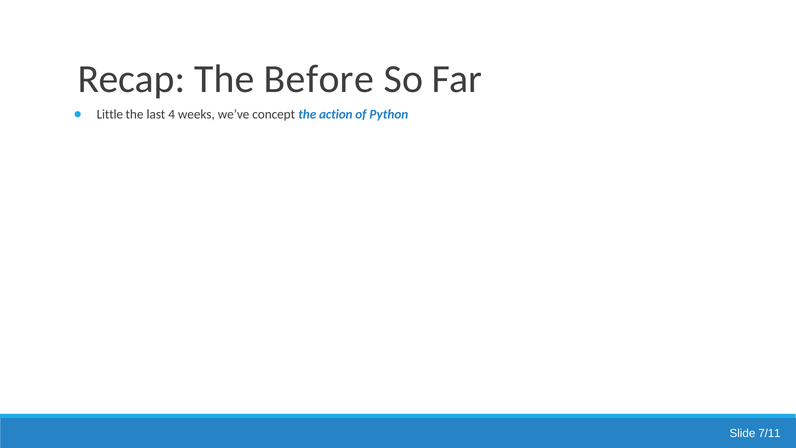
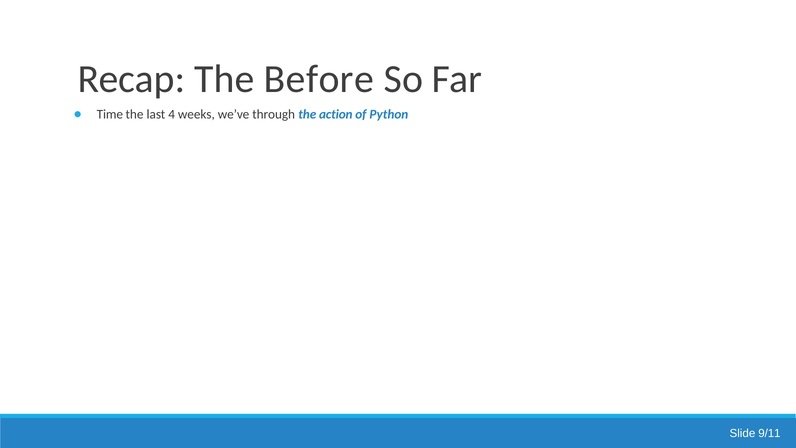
Little: Little -> Time
concept: concept -> through
7/11: 7/11 -> 9/11
